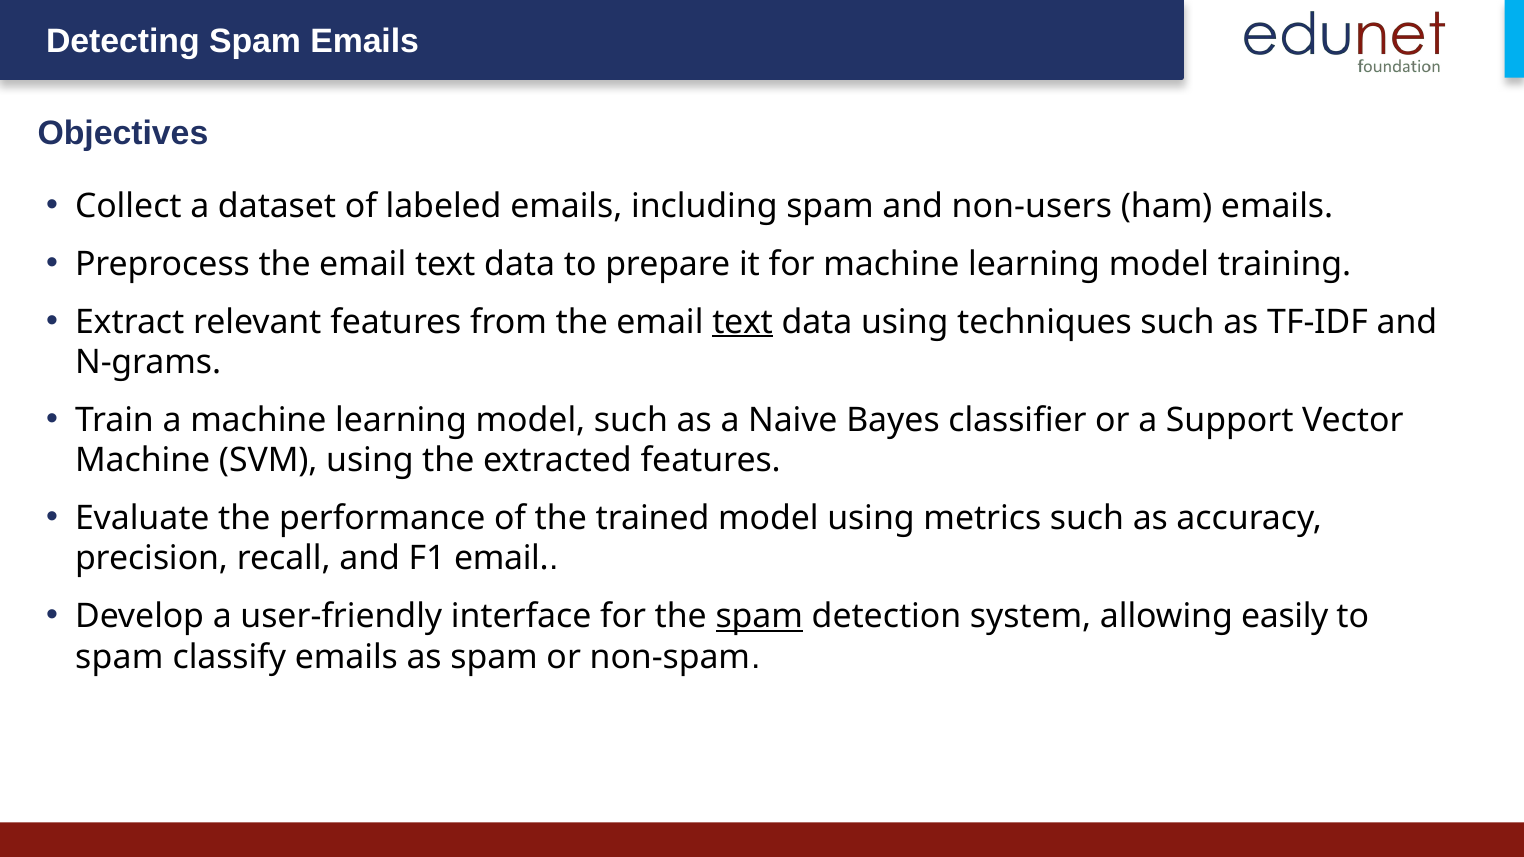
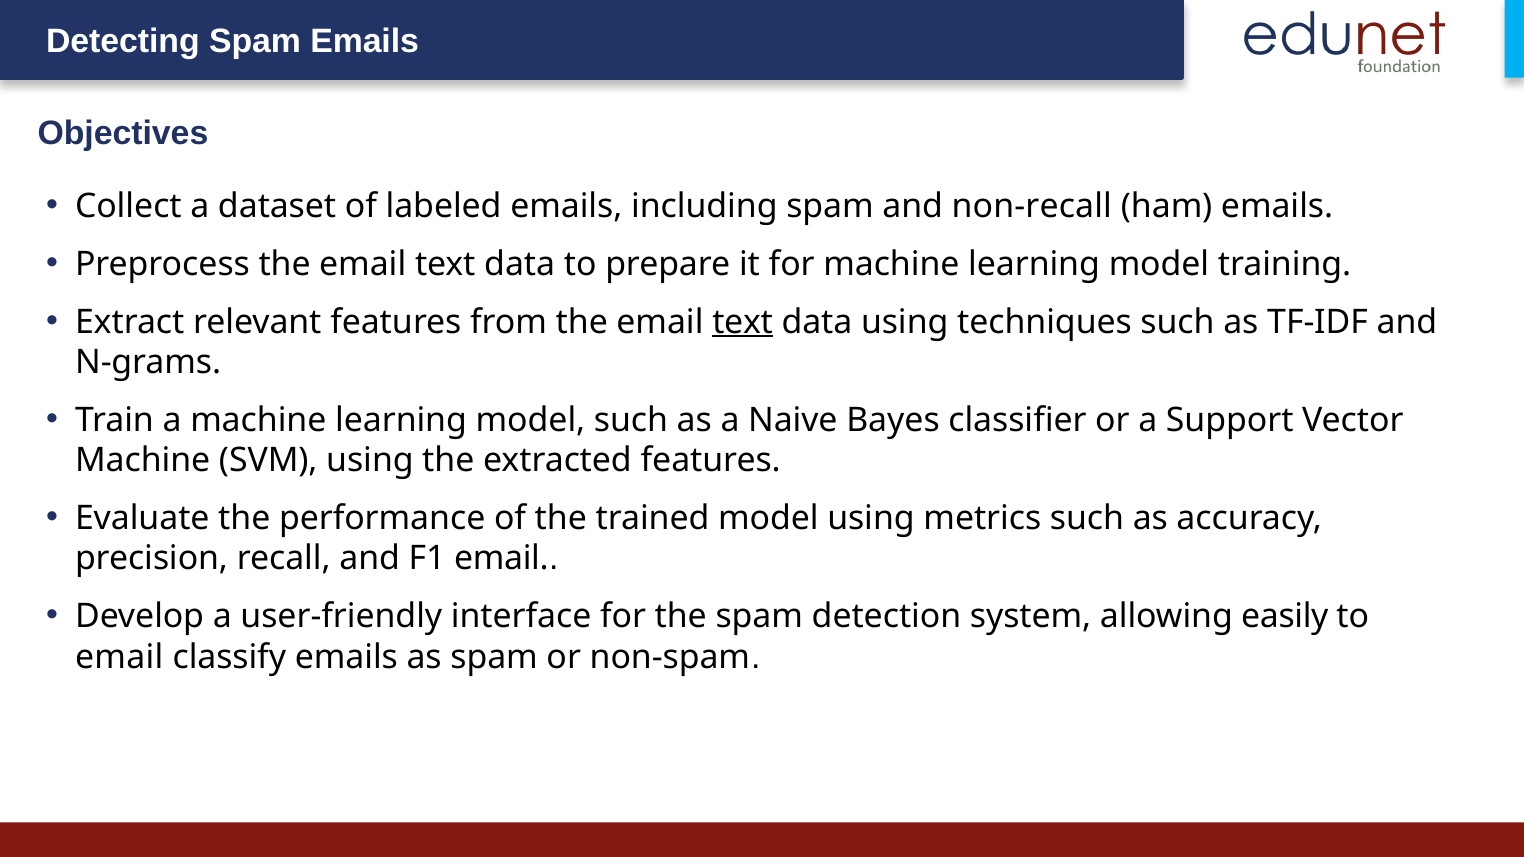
non-users: non-users -> non-recall
spam at (759, 616) underline: present -> none
spam at (119, 657): spam -> email
